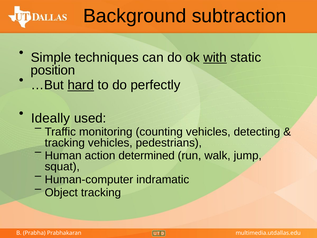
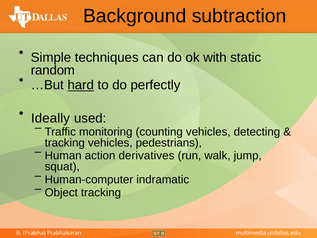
with underline: present -> none
position: position -> random
determined: determined -> derivatives
